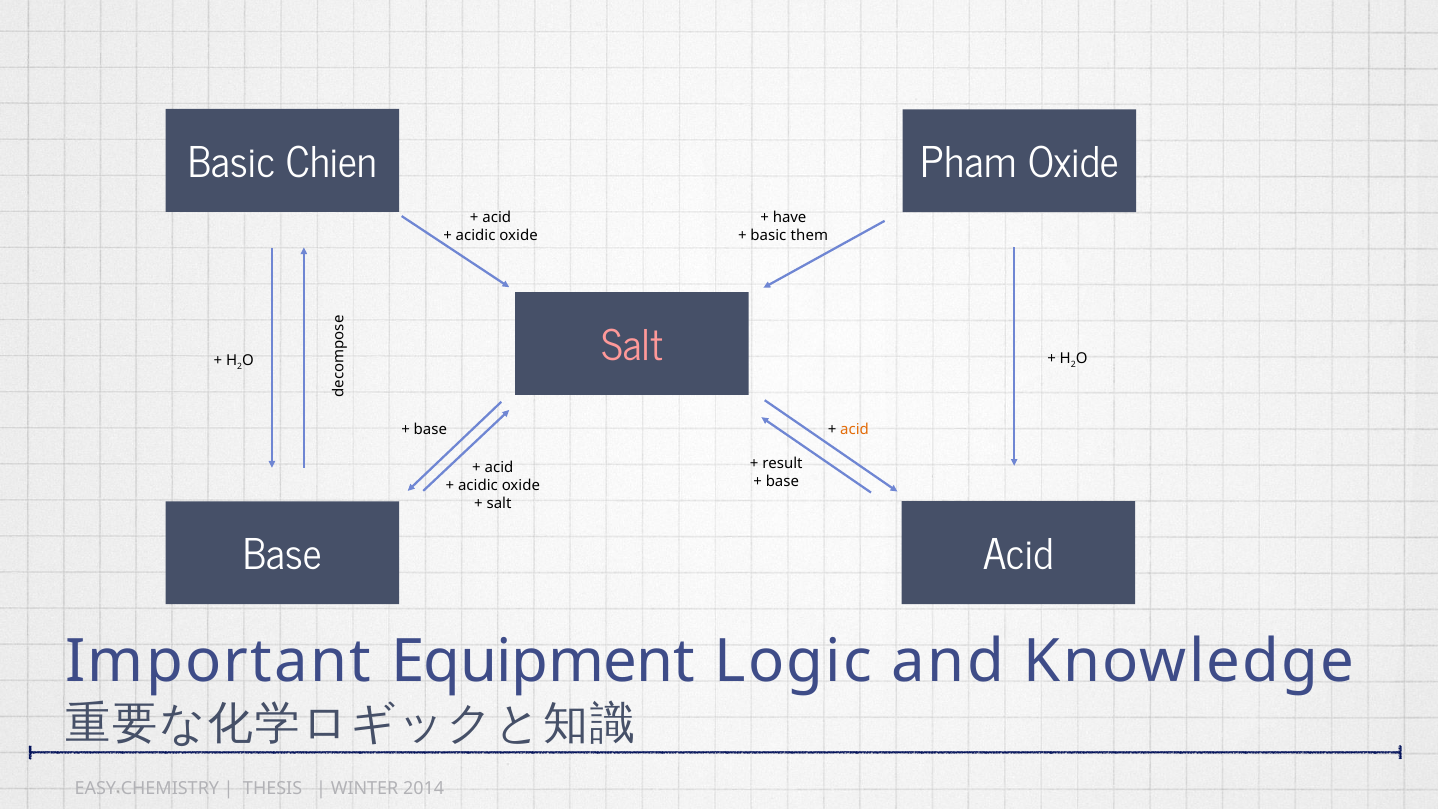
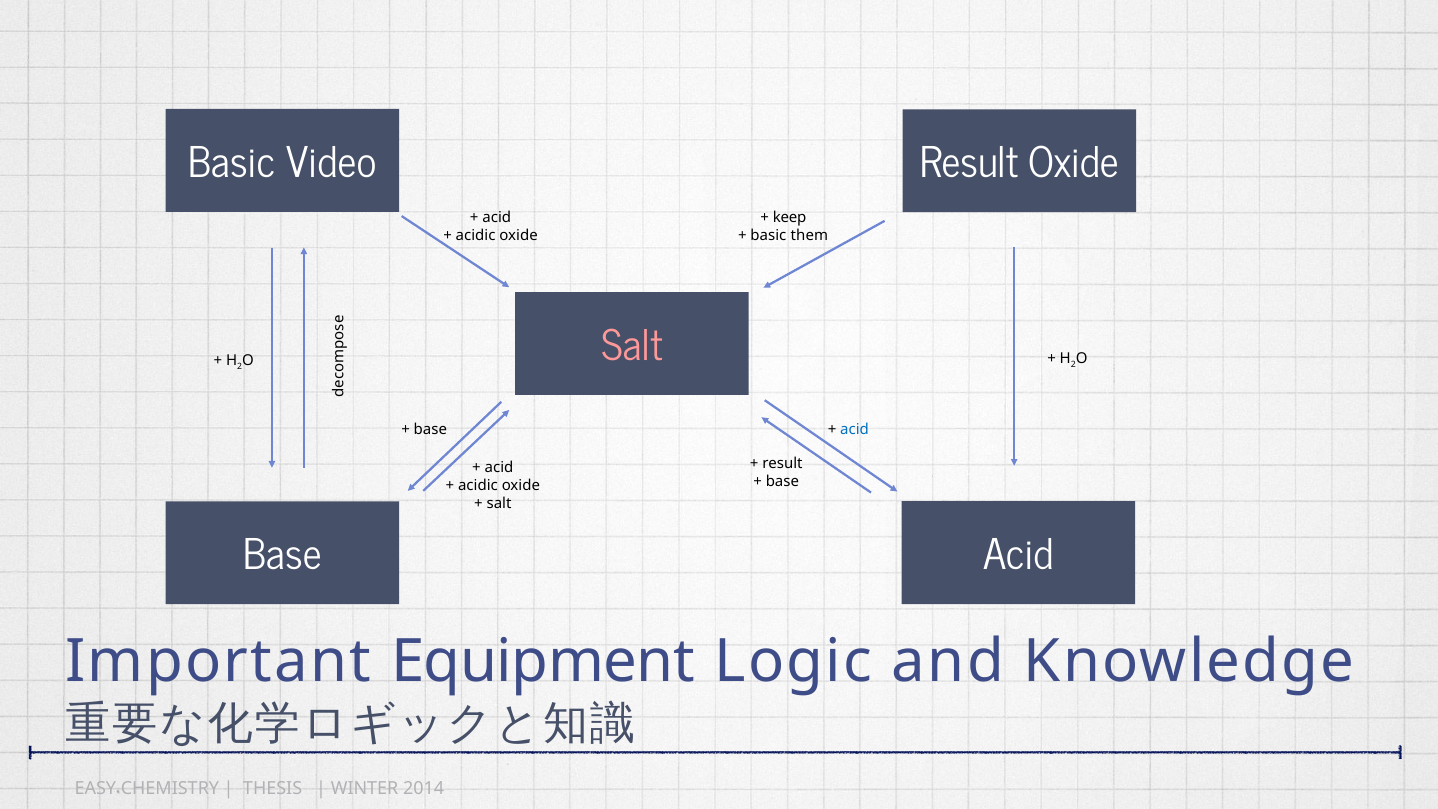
Chien: Chien -> Video
Pham at (968, 164): Pham -> Result
have: have -> keep
acid at (855, 430) colour: orange -> blue
